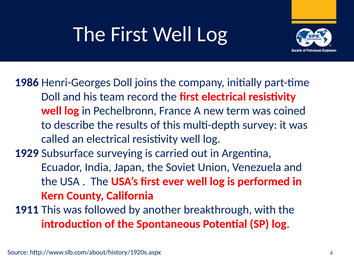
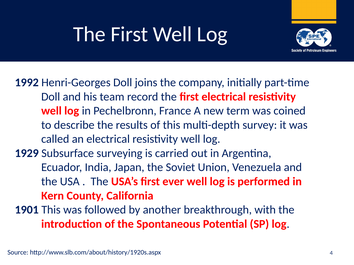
1986: 1986 -> 1992
1911: 1911 -> 1901
